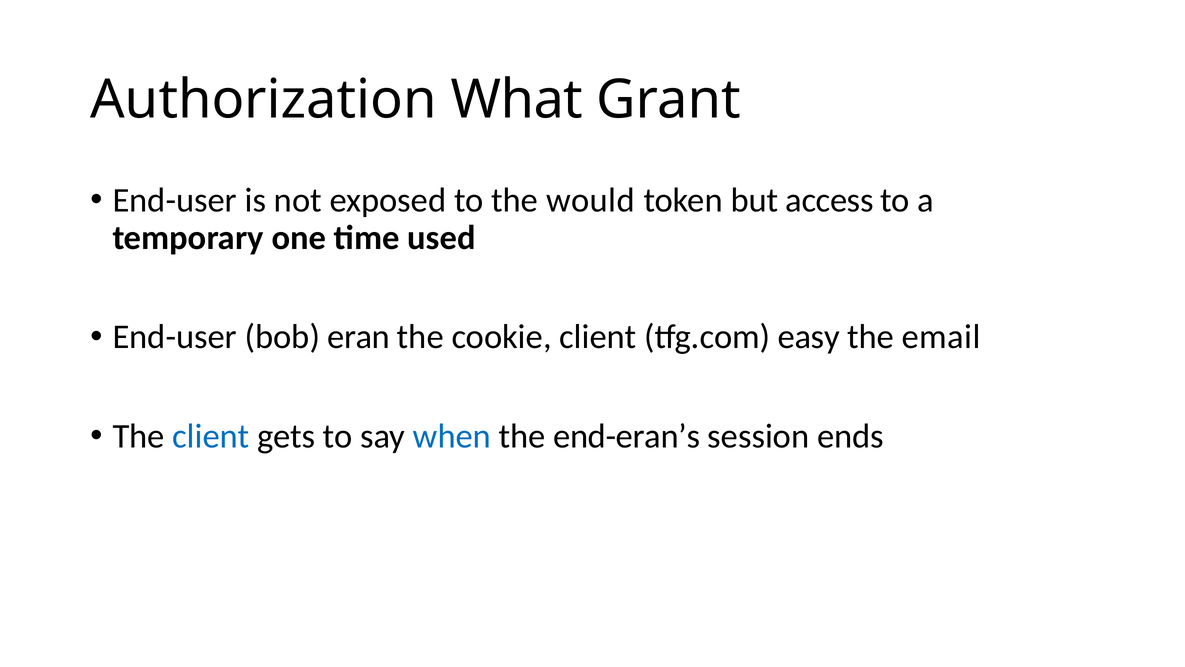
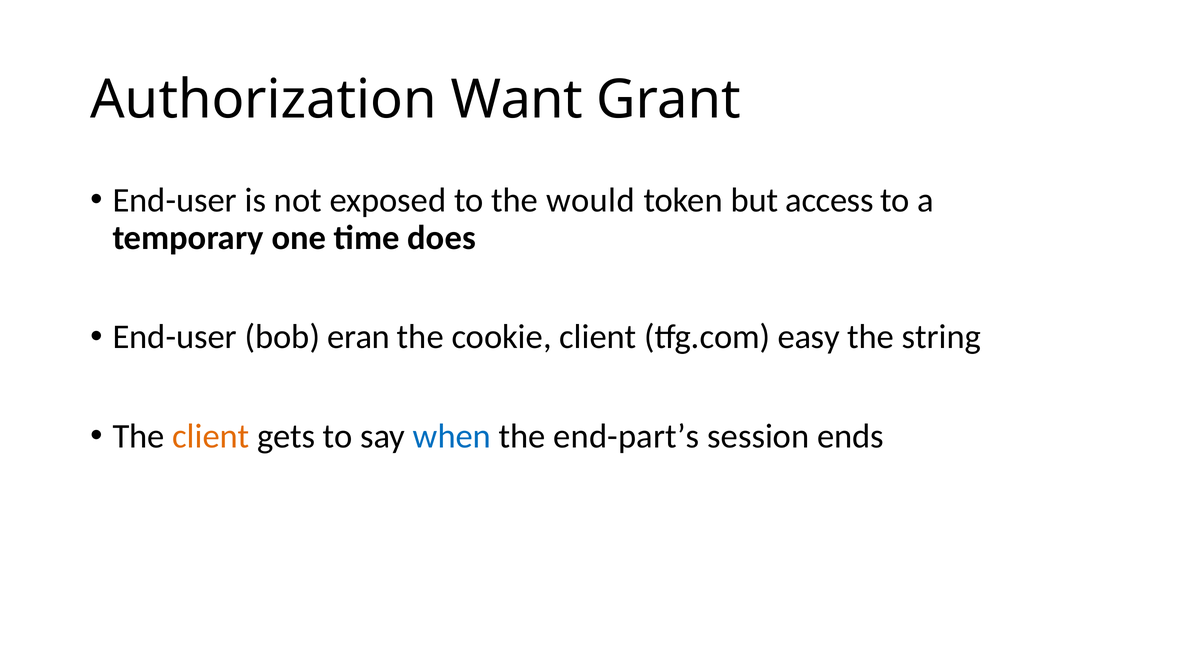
What: What -> Want
used: used -> does
email: email -> string
client at (211, 436) colour: blue -> orange
end-eran’s: end-eran’s -> end-part’s
